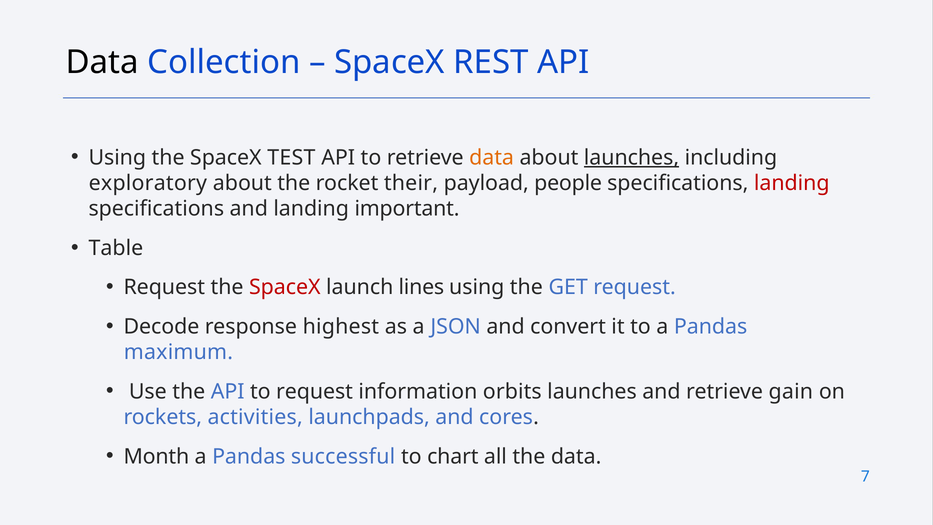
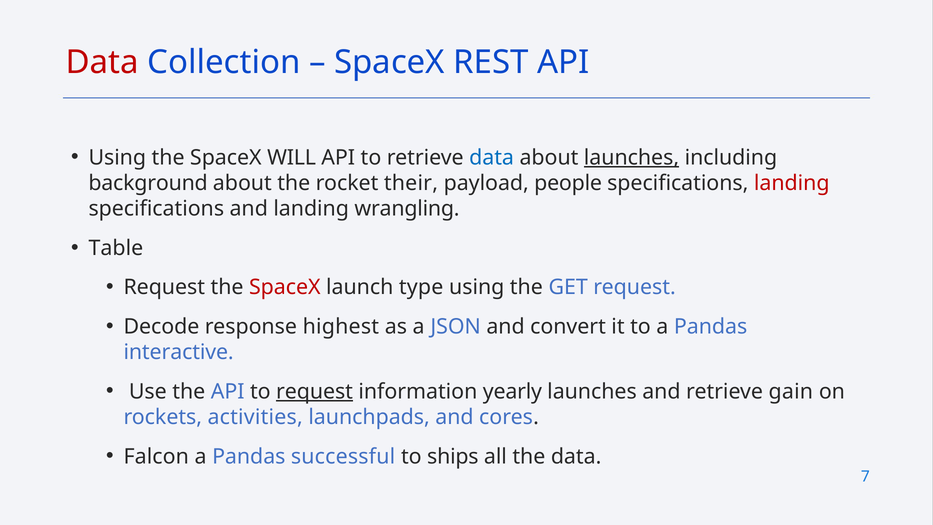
Data at (102, 62) colour: black -> red
TEST: TEST -> WILL
data at (492, 157) colour: orange -> blue
exploratory: exploratory -> background
important: important -> wrangling
lines: lines -> type
maximum: maximum -> interactive
request at (315, 391) underline: none -> present
orbits: orbits -> yearly
Month: Month -> Falcon
chart: chart -> ships
